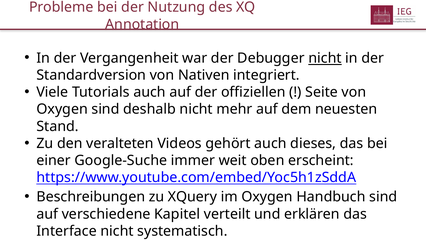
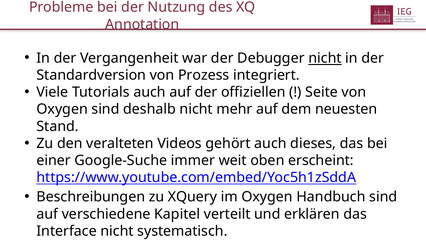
Nativen: Nativen -> Prozess
